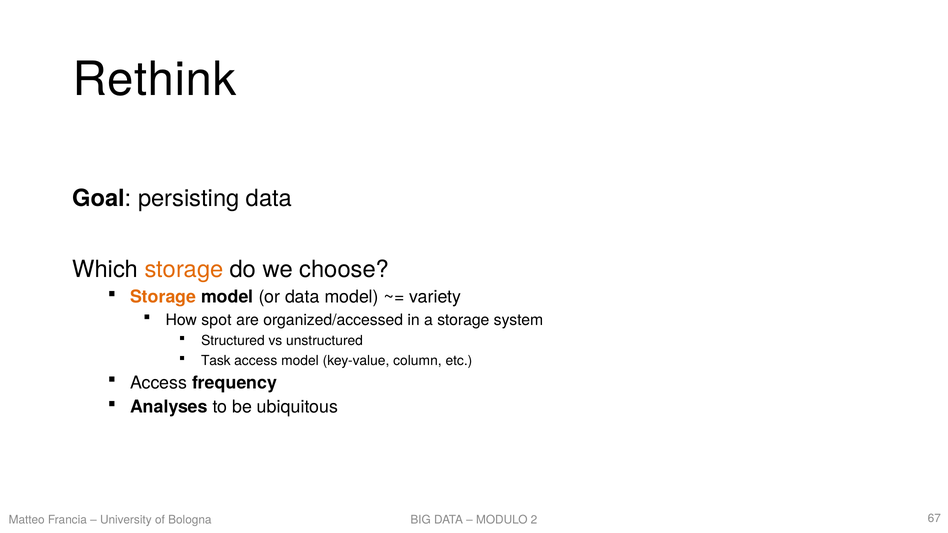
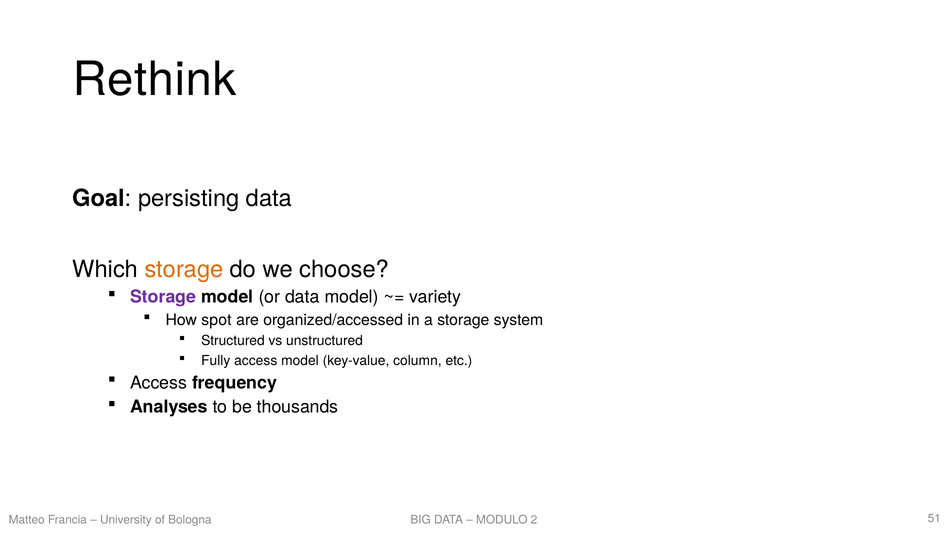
Storage at (163, 297) colour: orange -> purple
Task: Task -> Fully
ubiquitous: ubiquitous -> thousands
67: 67 -> 51
